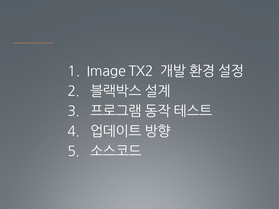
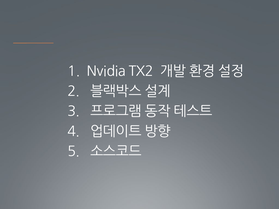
Image: Image -> Nvidia
